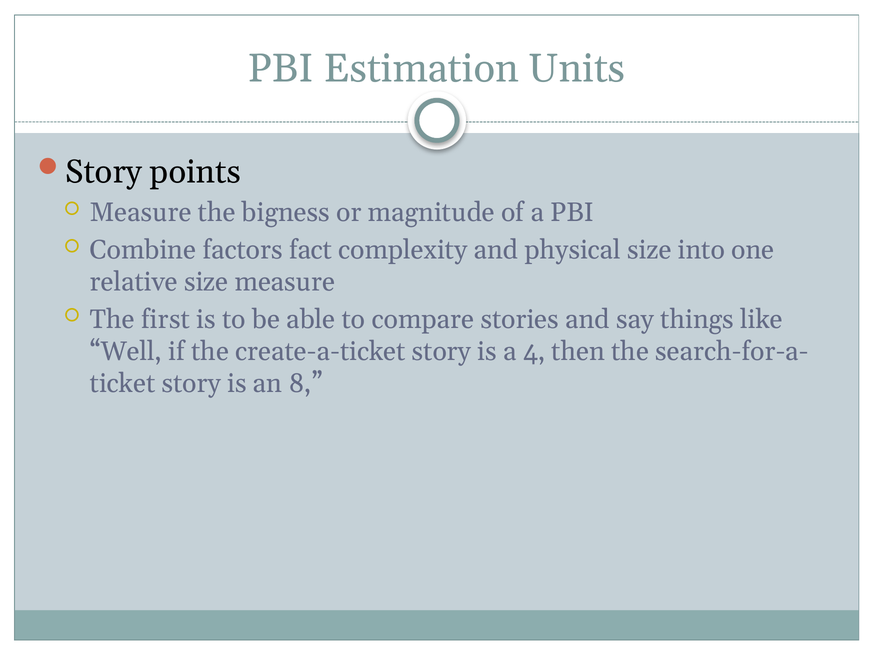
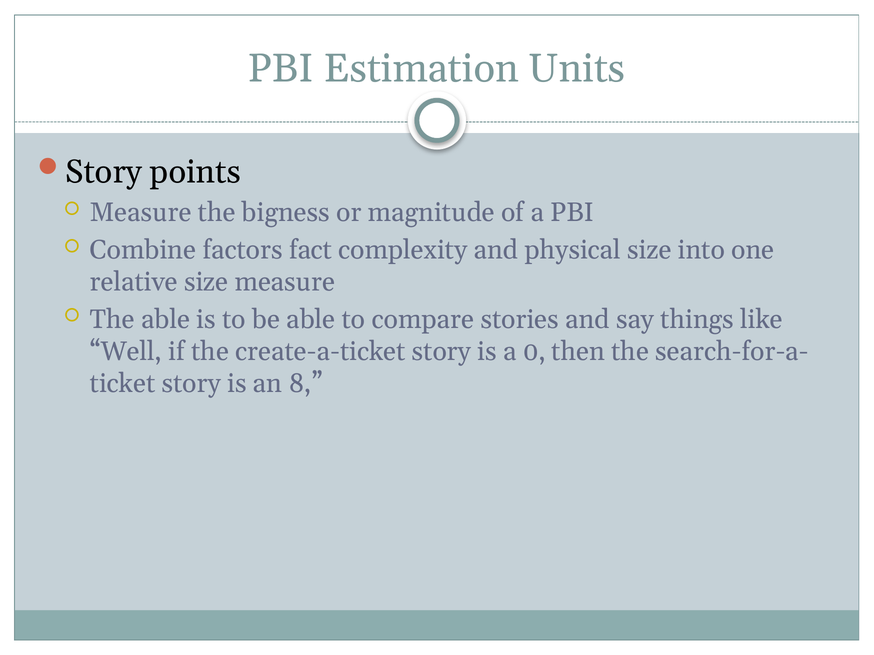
The first: first -> able
4: 4 -> 0
